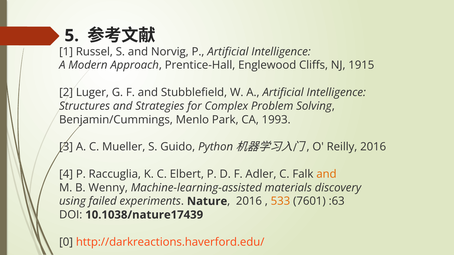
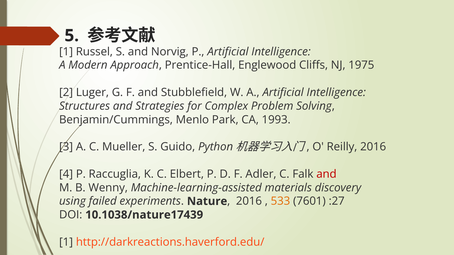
1915: 1915 -> 1975
and at (326, 174) colour: orange -> red
:63: :63 -> :27
0 at (66, 242): 0 -> 1
